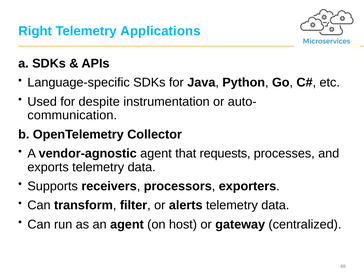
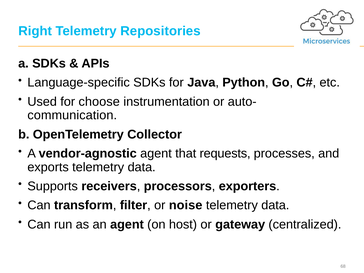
Applications: Applications -> Repositories
despite: despite -> choose
alerts: alerts -> noise
